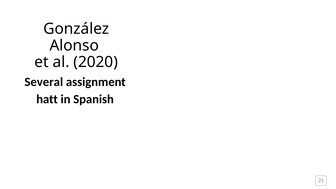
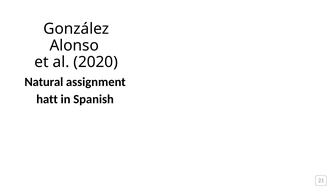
Several: Several -> Natural
